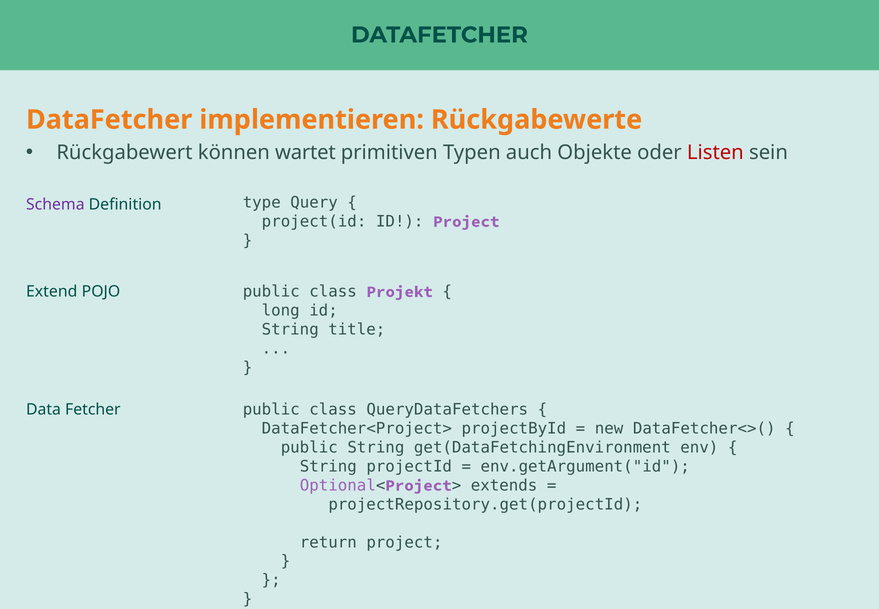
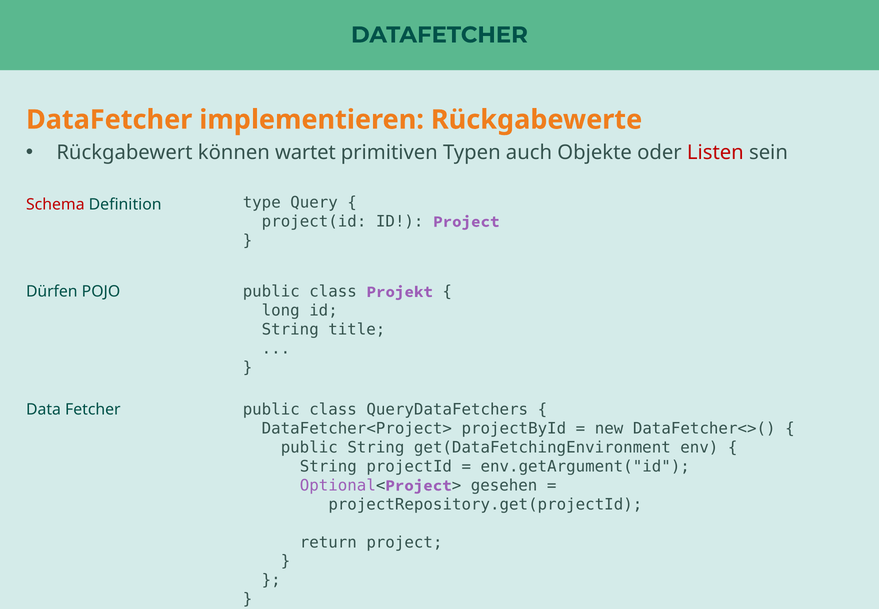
Schema colour: purple -> red
Extend: Extend -> Dürfen
extends: extends -> gesehen
